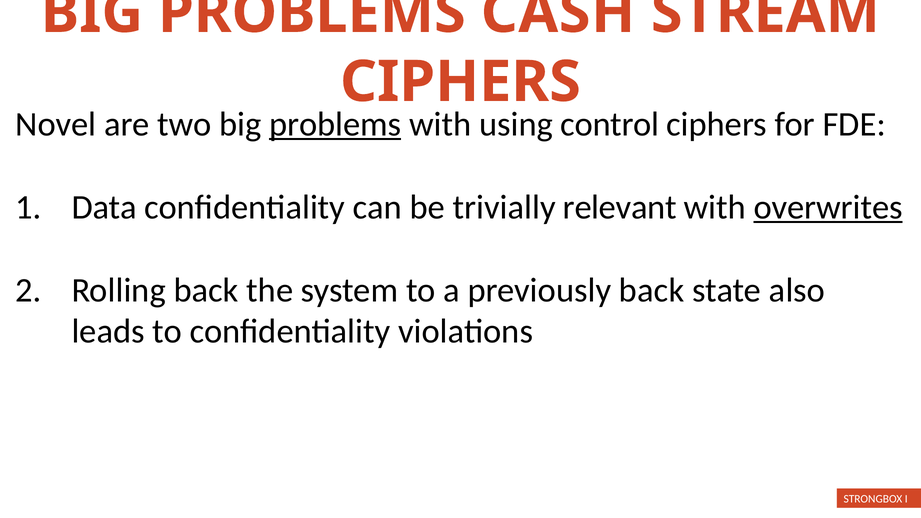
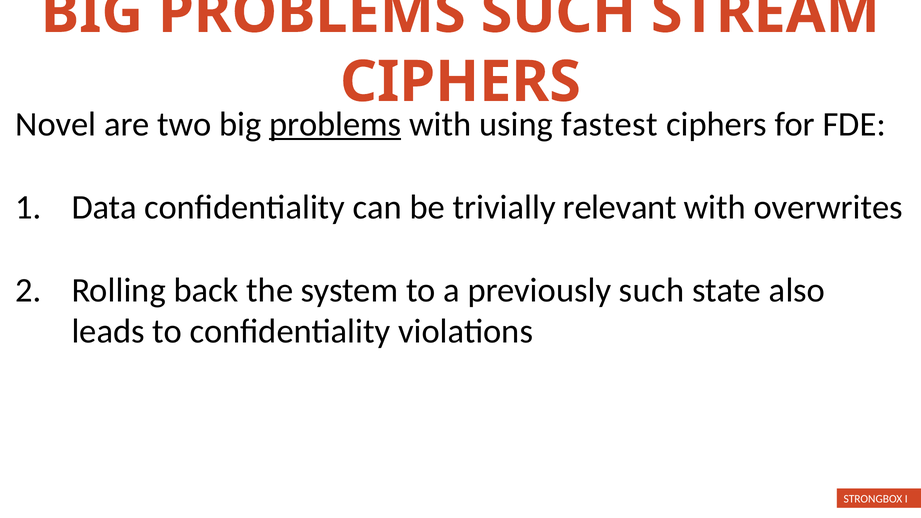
PROBLEMS CASH: CASH -> SUCH
control: control -> fastest
overwrites underline: present -> none
previously back: back -> such
